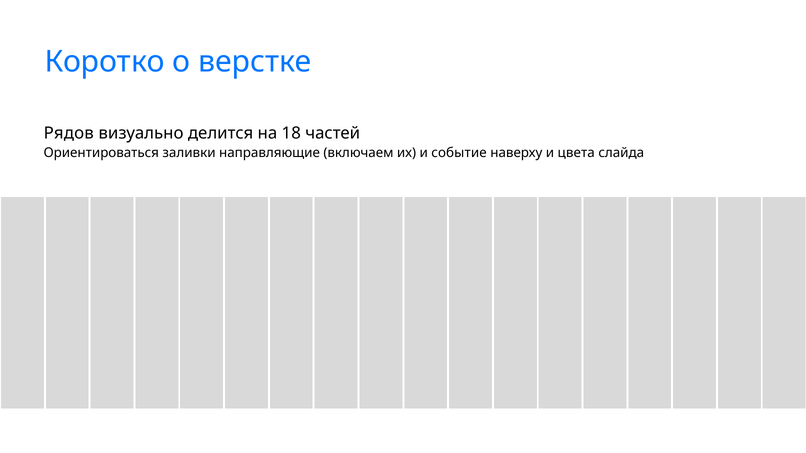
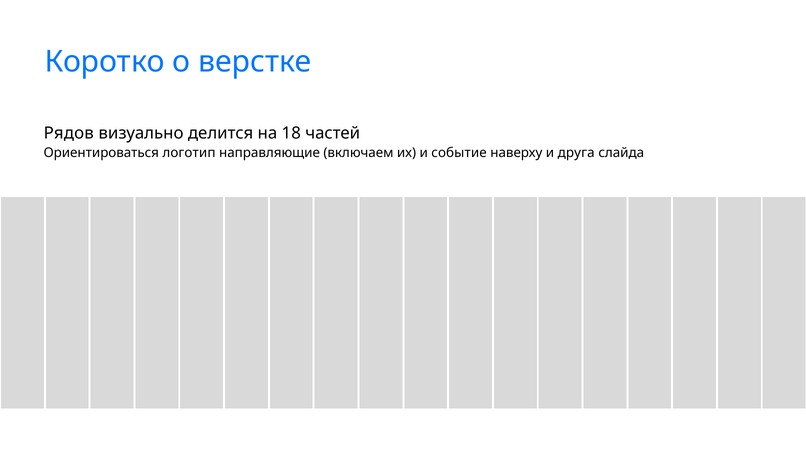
заливки: заливки -> логотип
цвета: цвета -> друга
